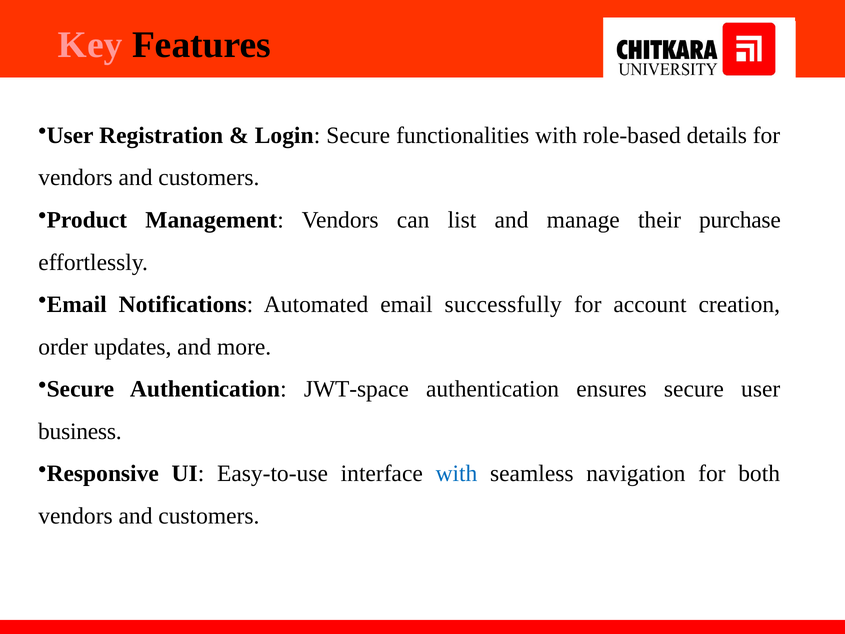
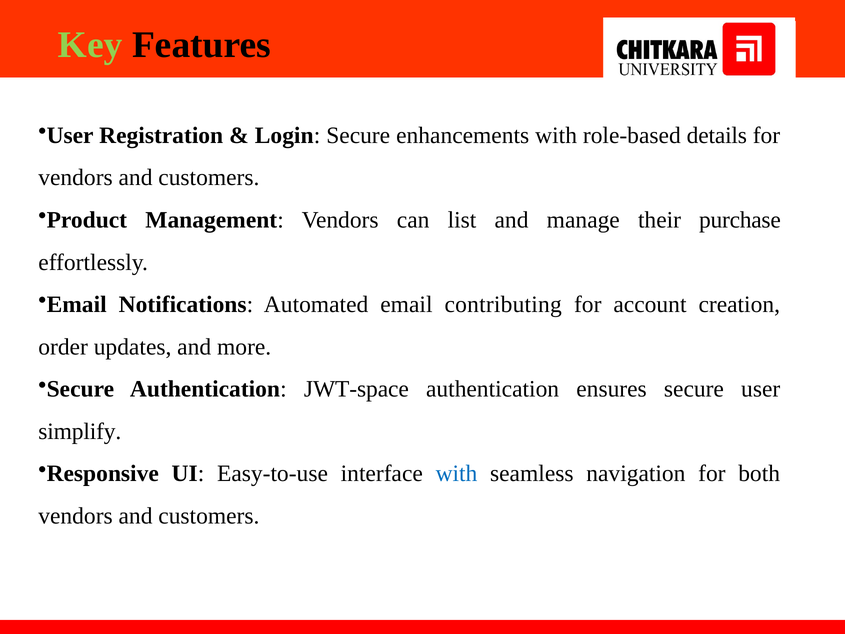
Key colour: pink -> light green
functionalities: functionalities -> enhancements
successfully: successfully -> contributing
business: business -> simplify
